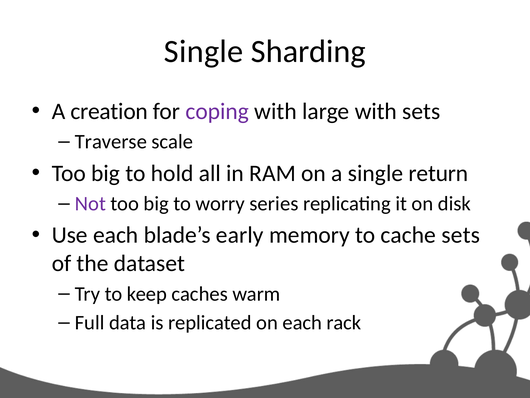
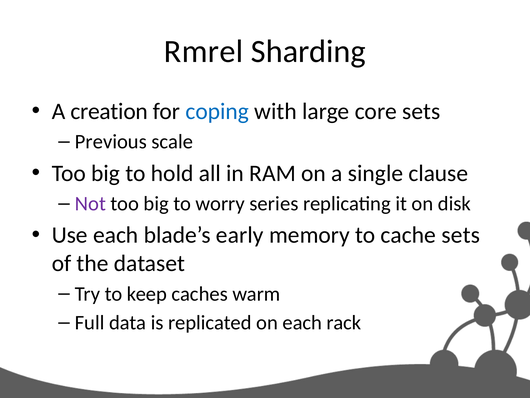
Single at (204, 51): Single -> Rmrel
coping colour: purple -> blue
large with: with -> core
Traverse: Traverse -> Previous
return: return -> clause
